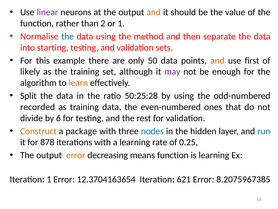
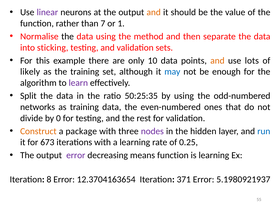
2: 2 -> 7
the at (68, 36) colour: blue -> black
starting: starting -> sticking
50: 50 -> 10
first: first -> lots
may colour: purple -> blue
learn colour: orange -> purple
50:25:28: 50:25:28 -> 50:25:35
recorded: recorded -> networks
6: 6 -> 0
nodes colour: blue -> purple
878: 878 -> 673
error at (76, 155) colour: orange -> purple
Iteration 1: 1 -> 8
621: 621 -> 371
8.2075967385: 8.2075967385 -> 5.1980921937
